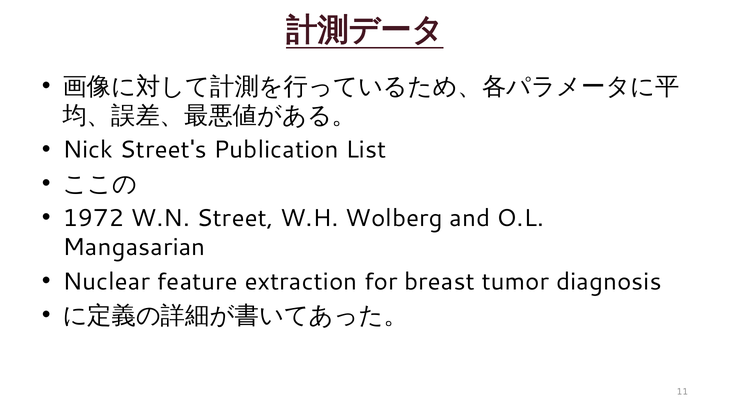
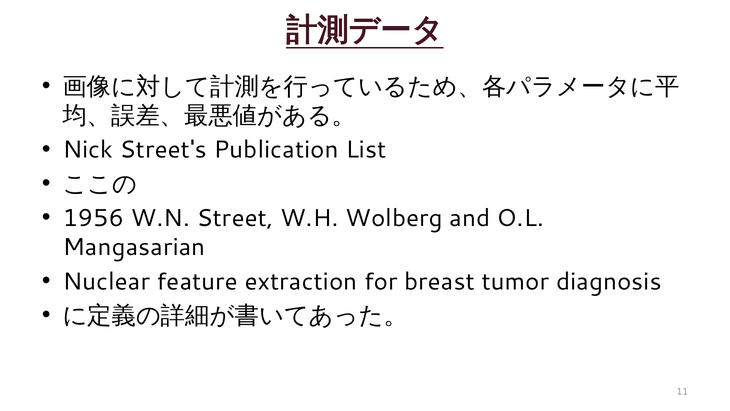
1972: 1972 -> 1956
